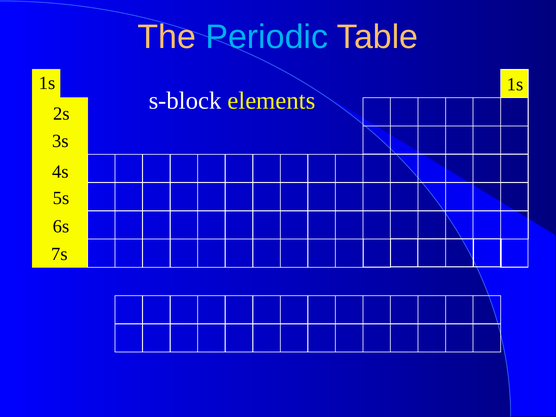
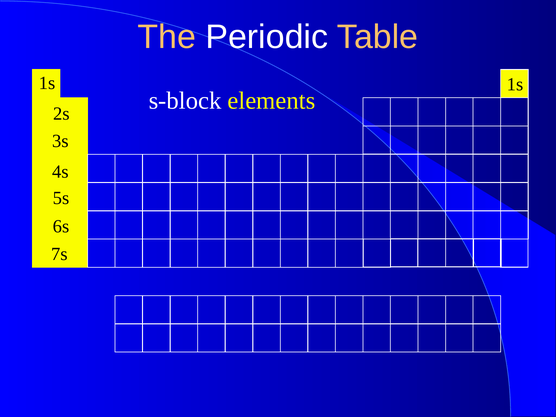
Periodic colour: light blue -> white
